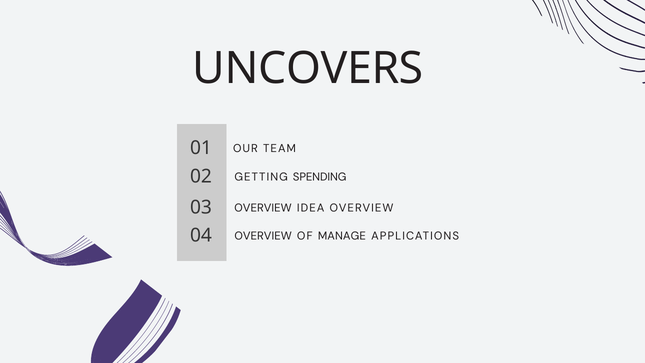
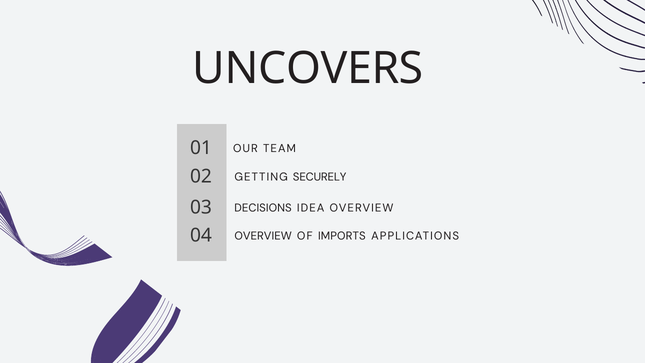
SPENDING: SPENDING -> SECURELY
OVERVIEW at (263, 208): OVERVIEW -> DECISIONS
MANAGE: MANAGE -> IMPORTS
